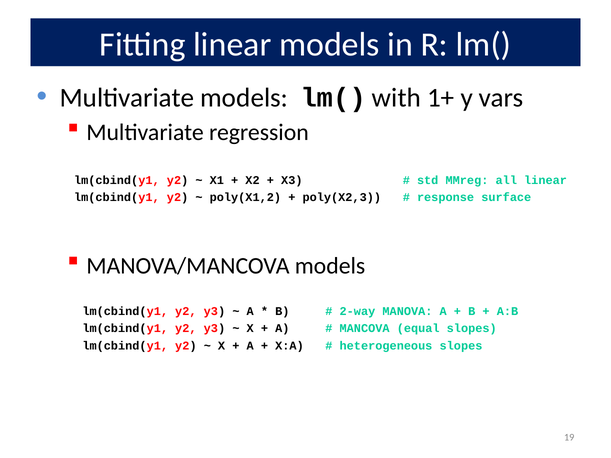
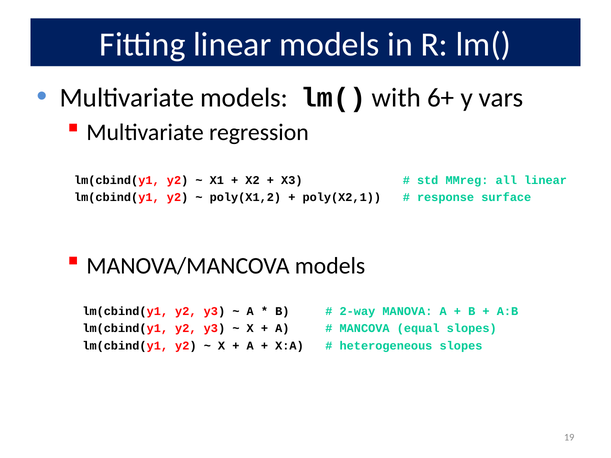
1+: 1+ -> 6+
poly(X2,3: poly(X2,3 -> poly(X2,1
